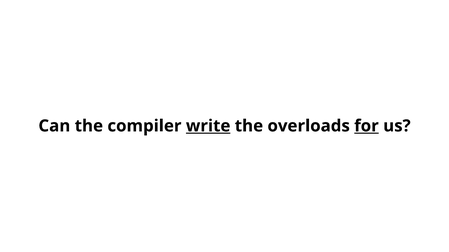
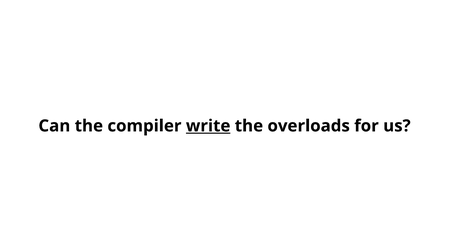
for underline: present -> none
